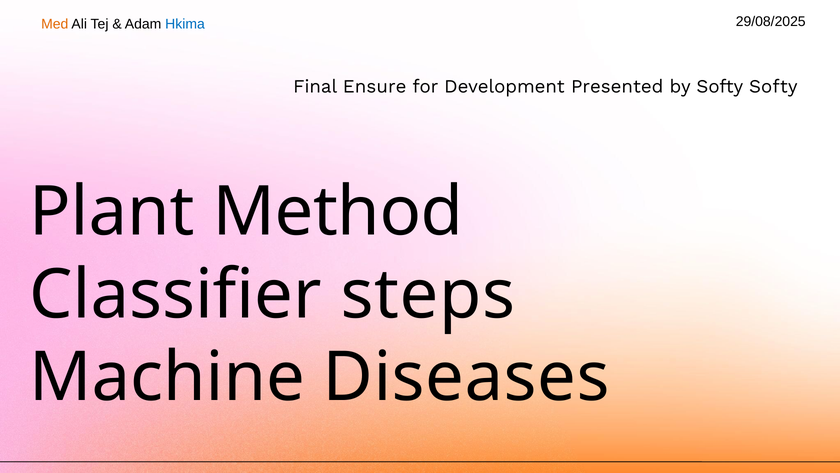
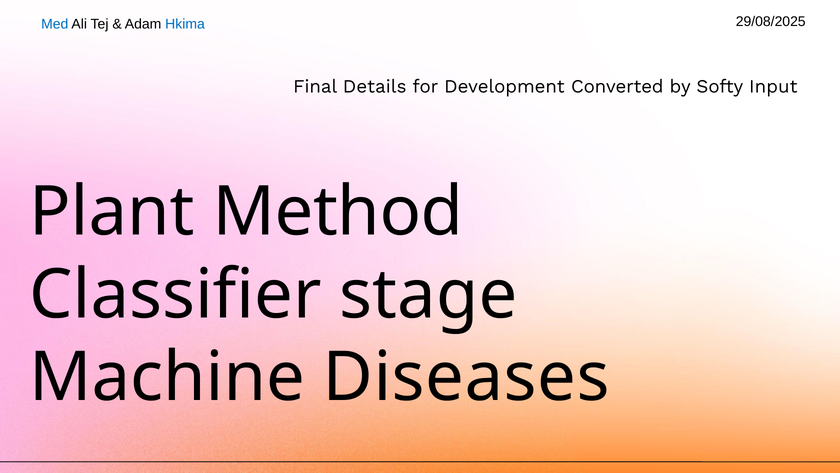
Med colour: orange -> blue
Ensure: Ensure -> Details
Presented: Presented -> Converted
Softy Softy: Softy -> Input
steps: steps -> stage
